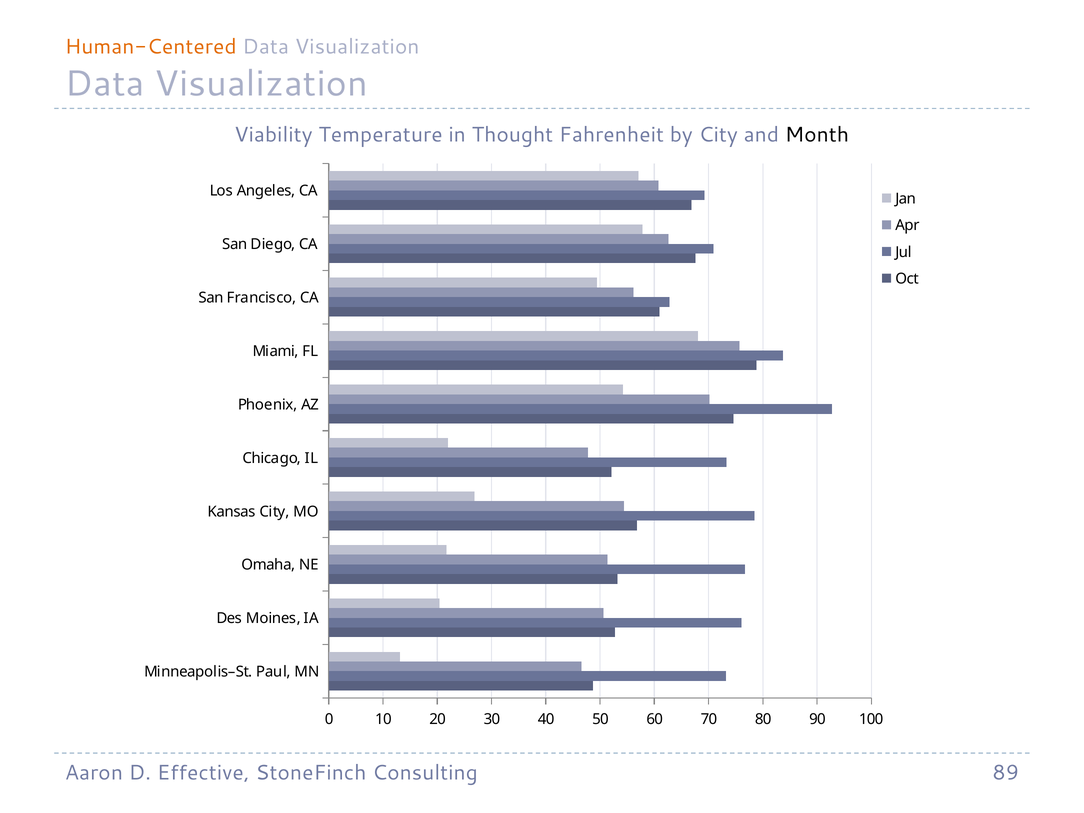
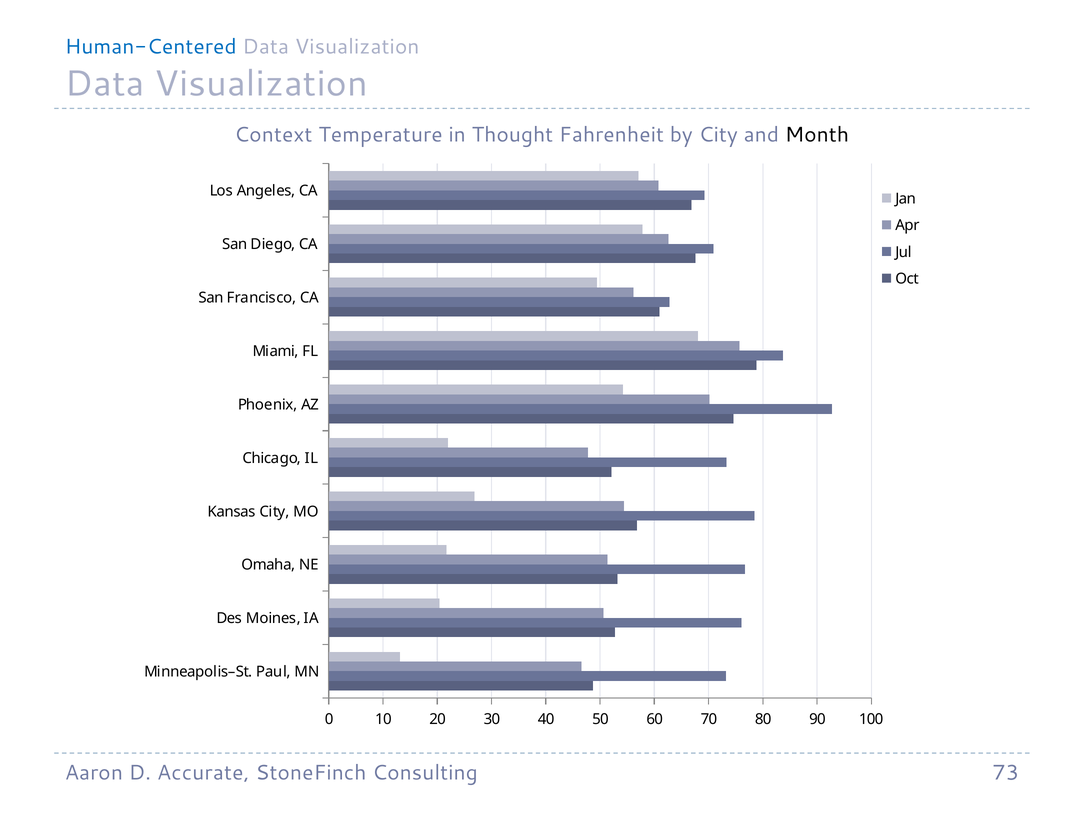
Human-Centered colour: orange -> blue
Viability: Viability -> Context
Effective: Effective -> Accurate
89: 89 -> 73
